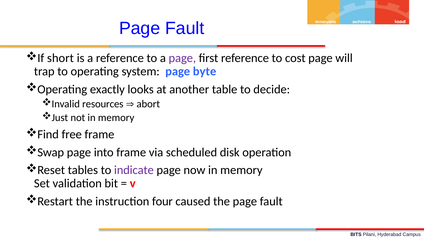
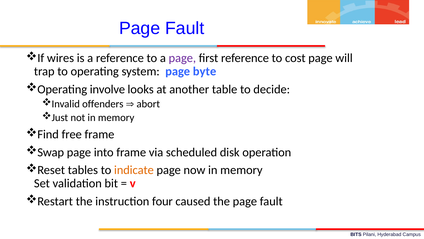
short: short -> wires
exactly: exactly -> involve
resources: resources -> offenders
indicate colour: purple -> orange
